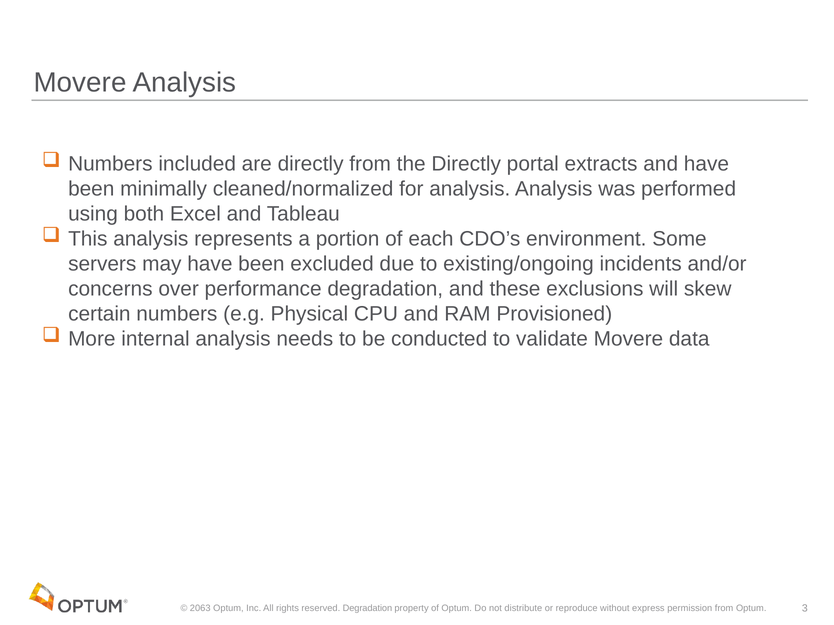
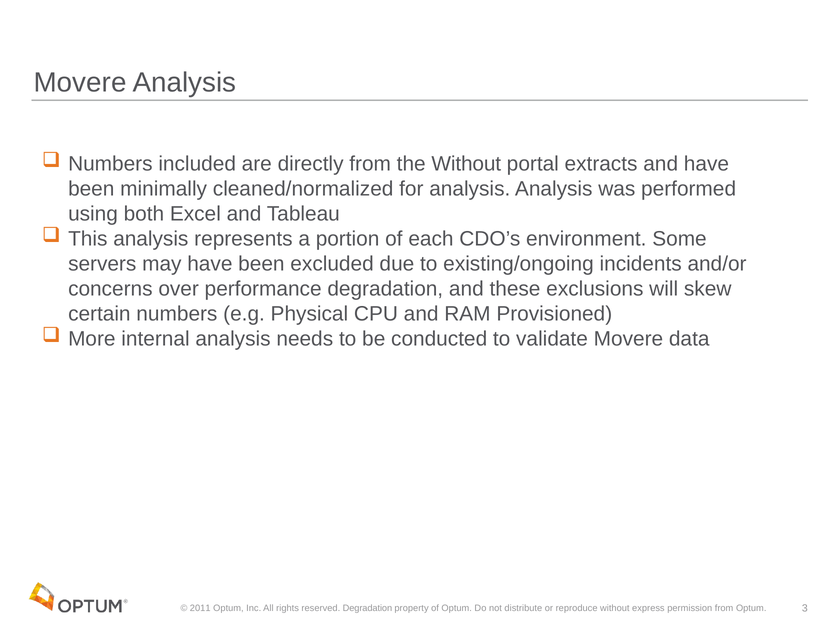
the Directly: Directly -> Without
2063: 2063 -> 2011
